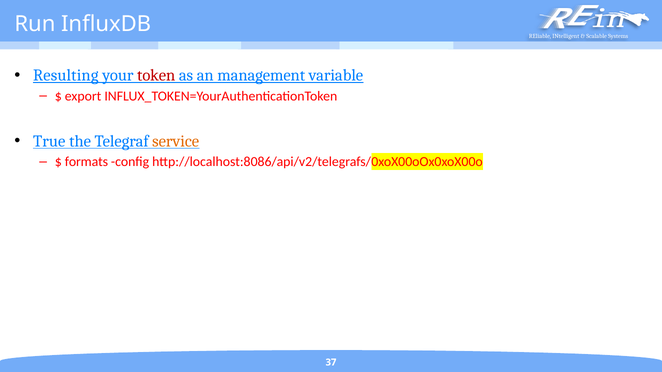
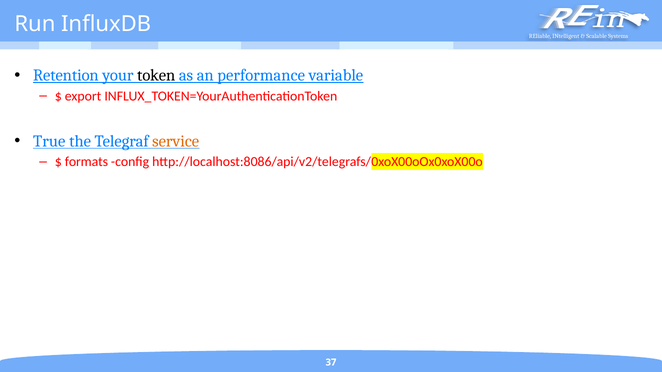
Resulting: Resulting -> Retention
token colour: red -> black
management: management -> performance
